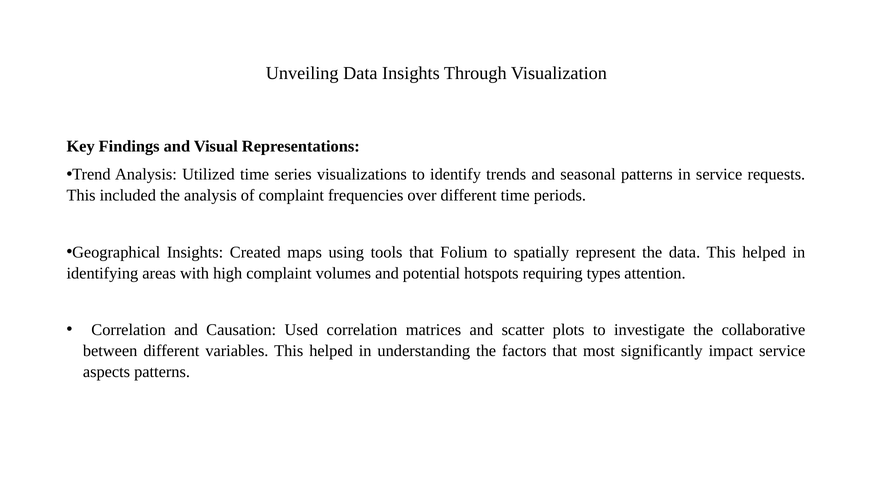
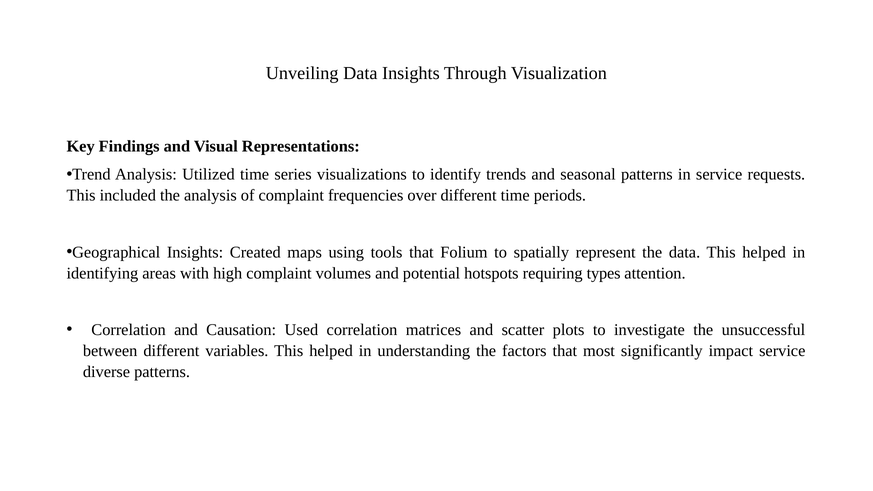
collaborative: collaborative -> unsuccessful
aspects: aspects -> diverse
